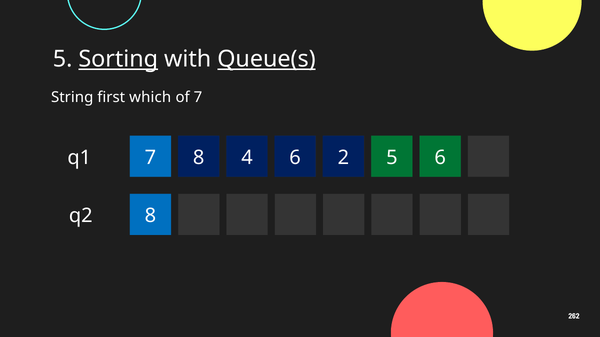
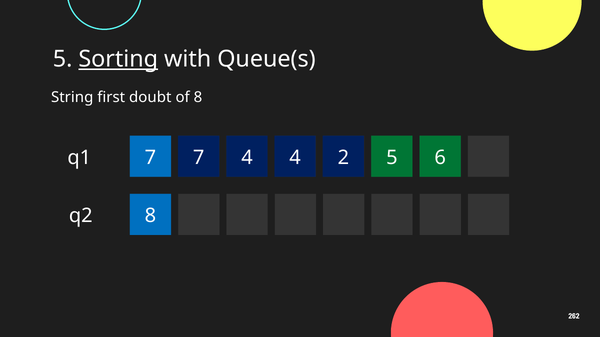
Queue(s underline: present -> none
which: which -> doubt
of 7: 7 -> 8
7 8: 8 -> 7
4 6: 6 -> 4
